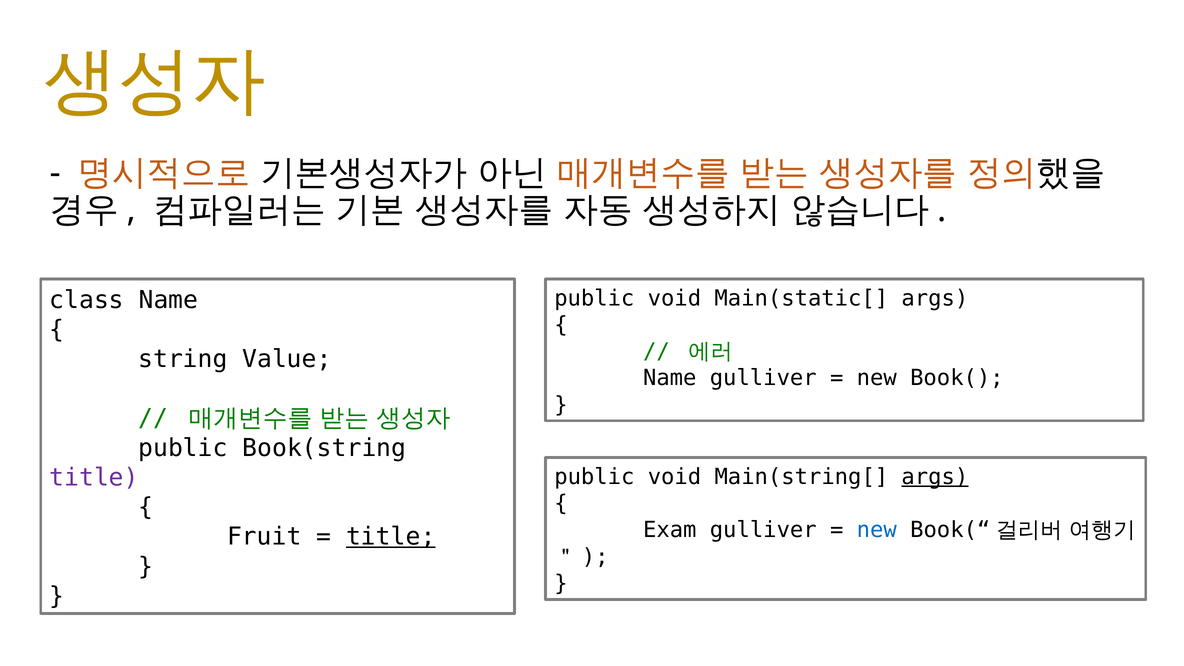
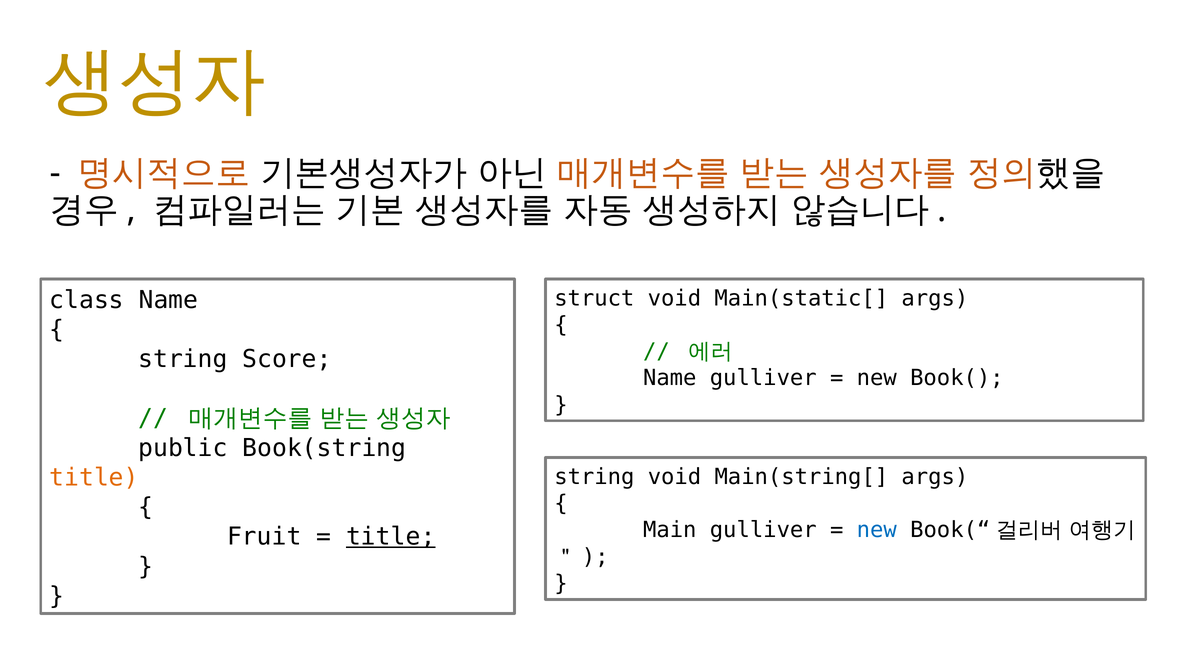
public at (594, 298): public -> struct
Value: Value -> Score
title at (94, 478) colour: purple -> orange
public at (594, 477): public -> string
args at (935, 477) underline: present -> none
Exam: Exam -> Main
